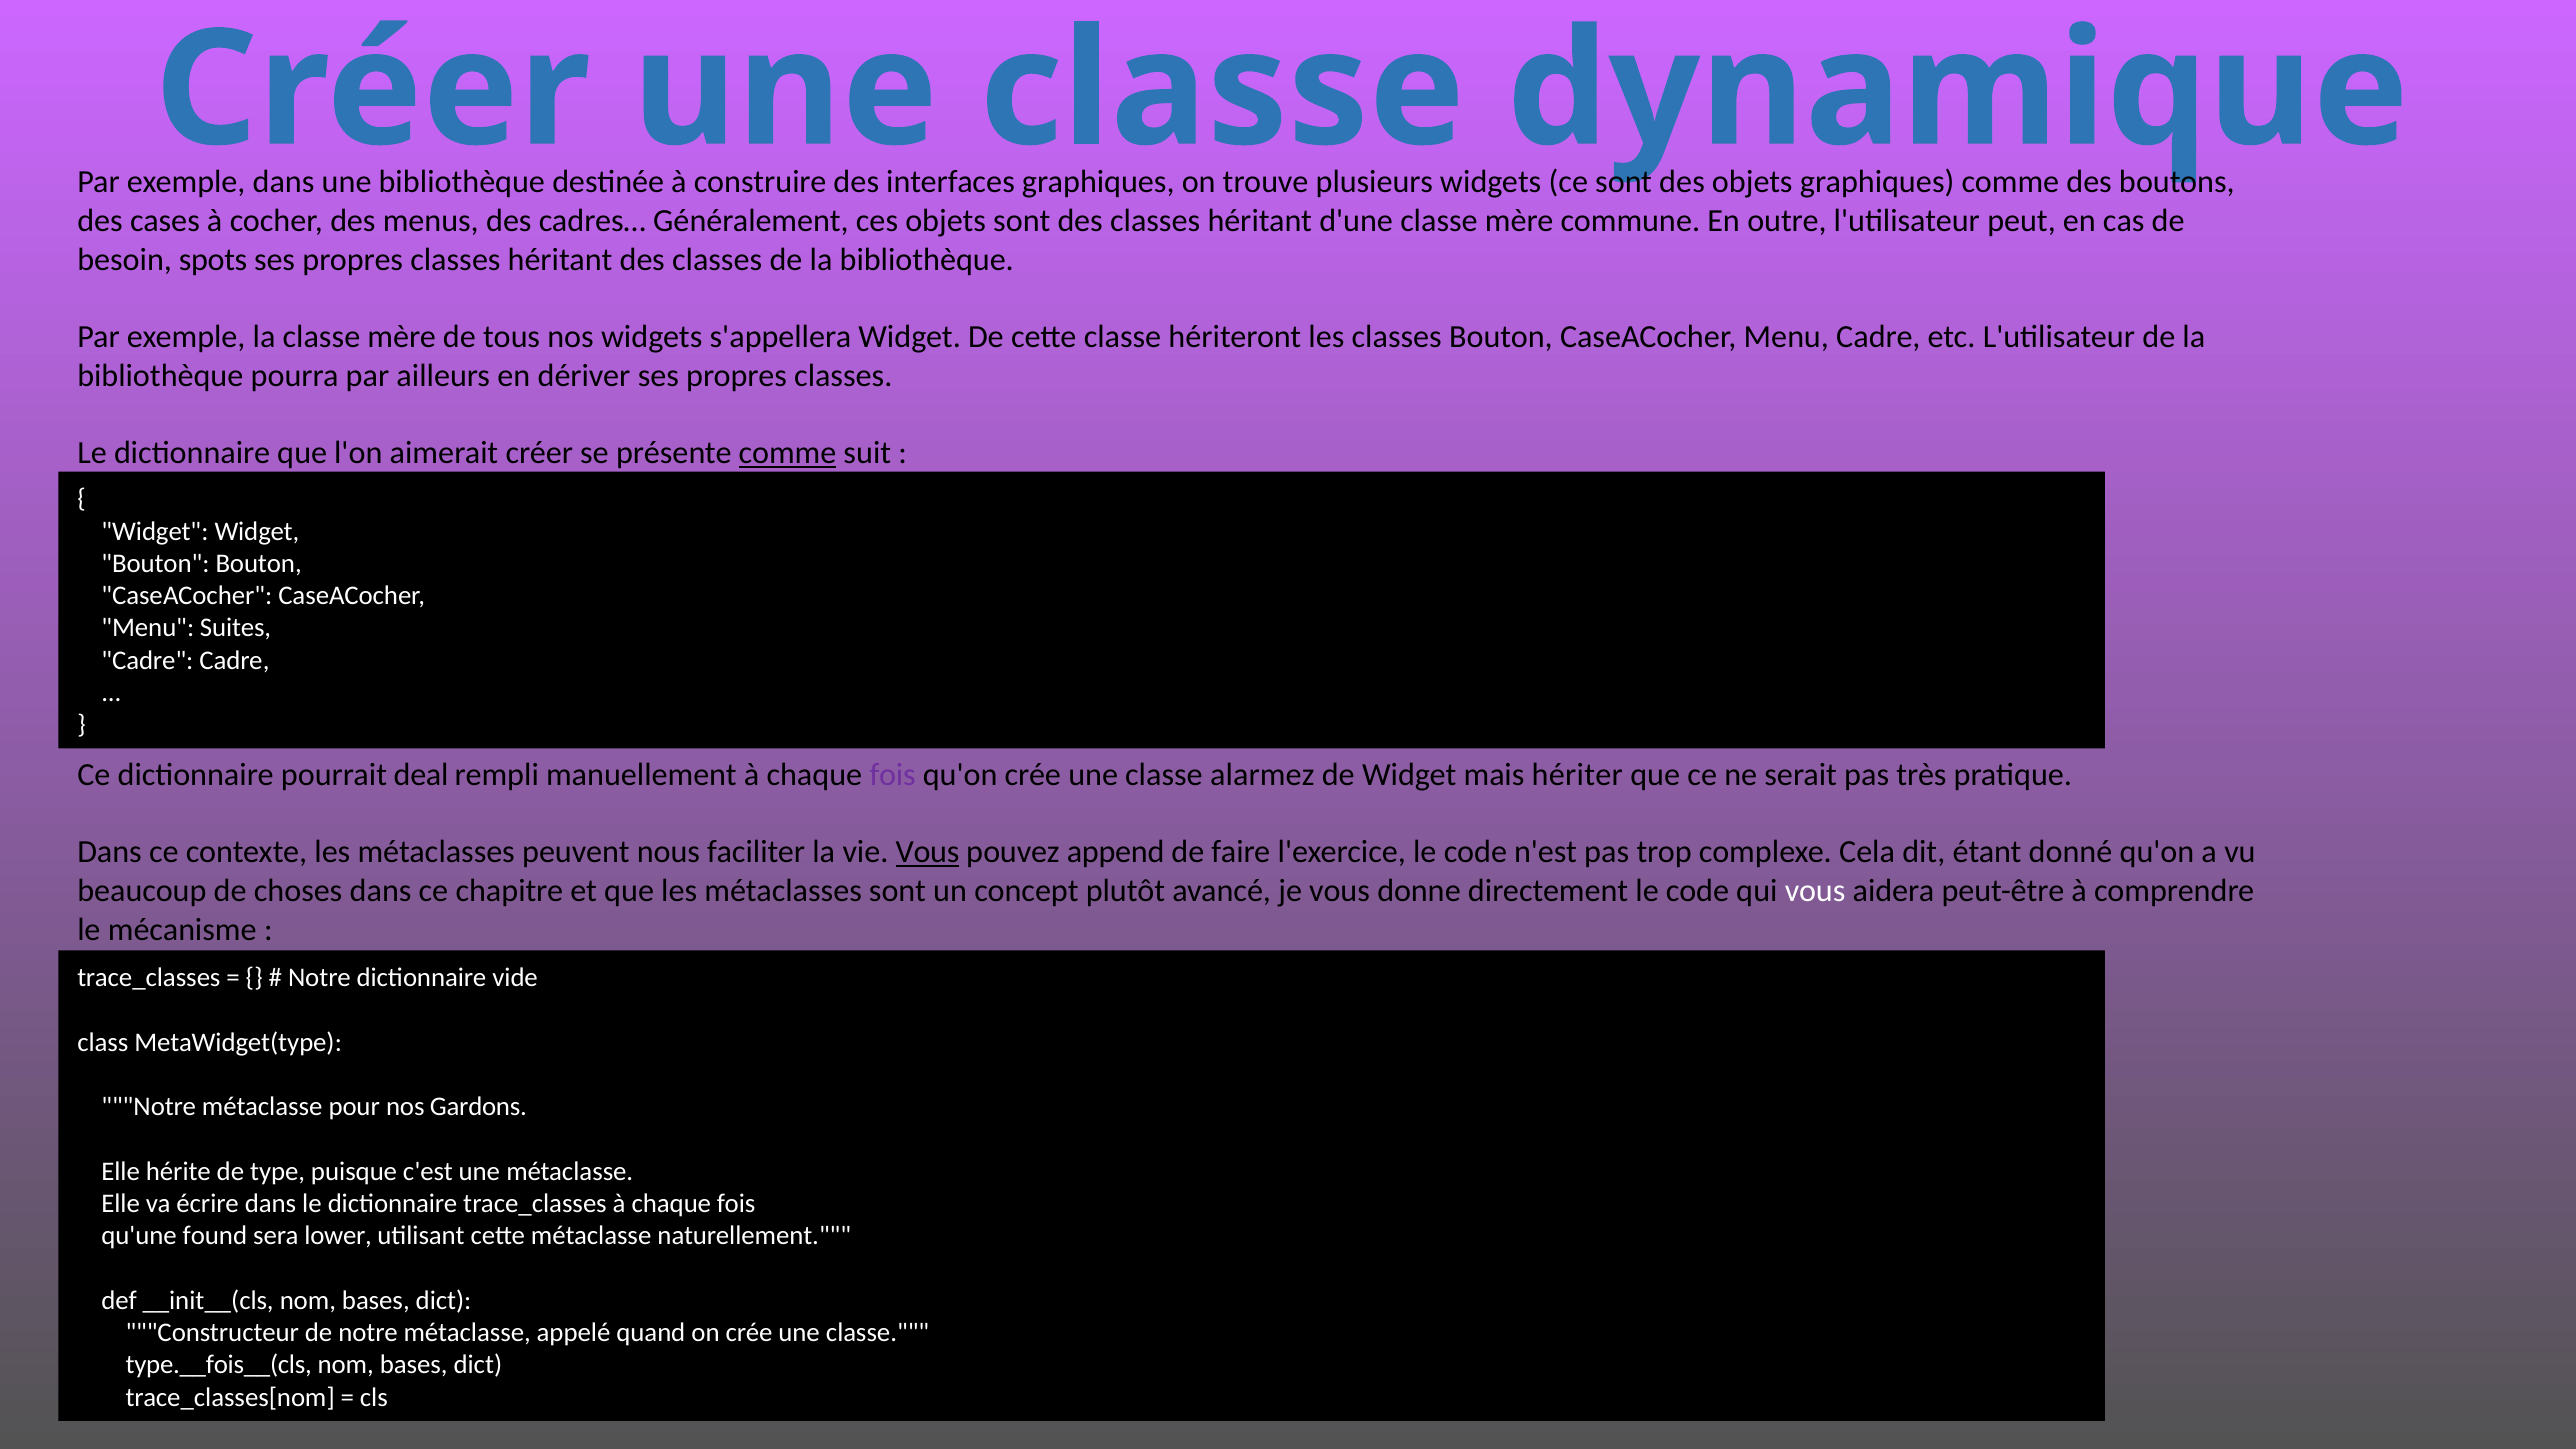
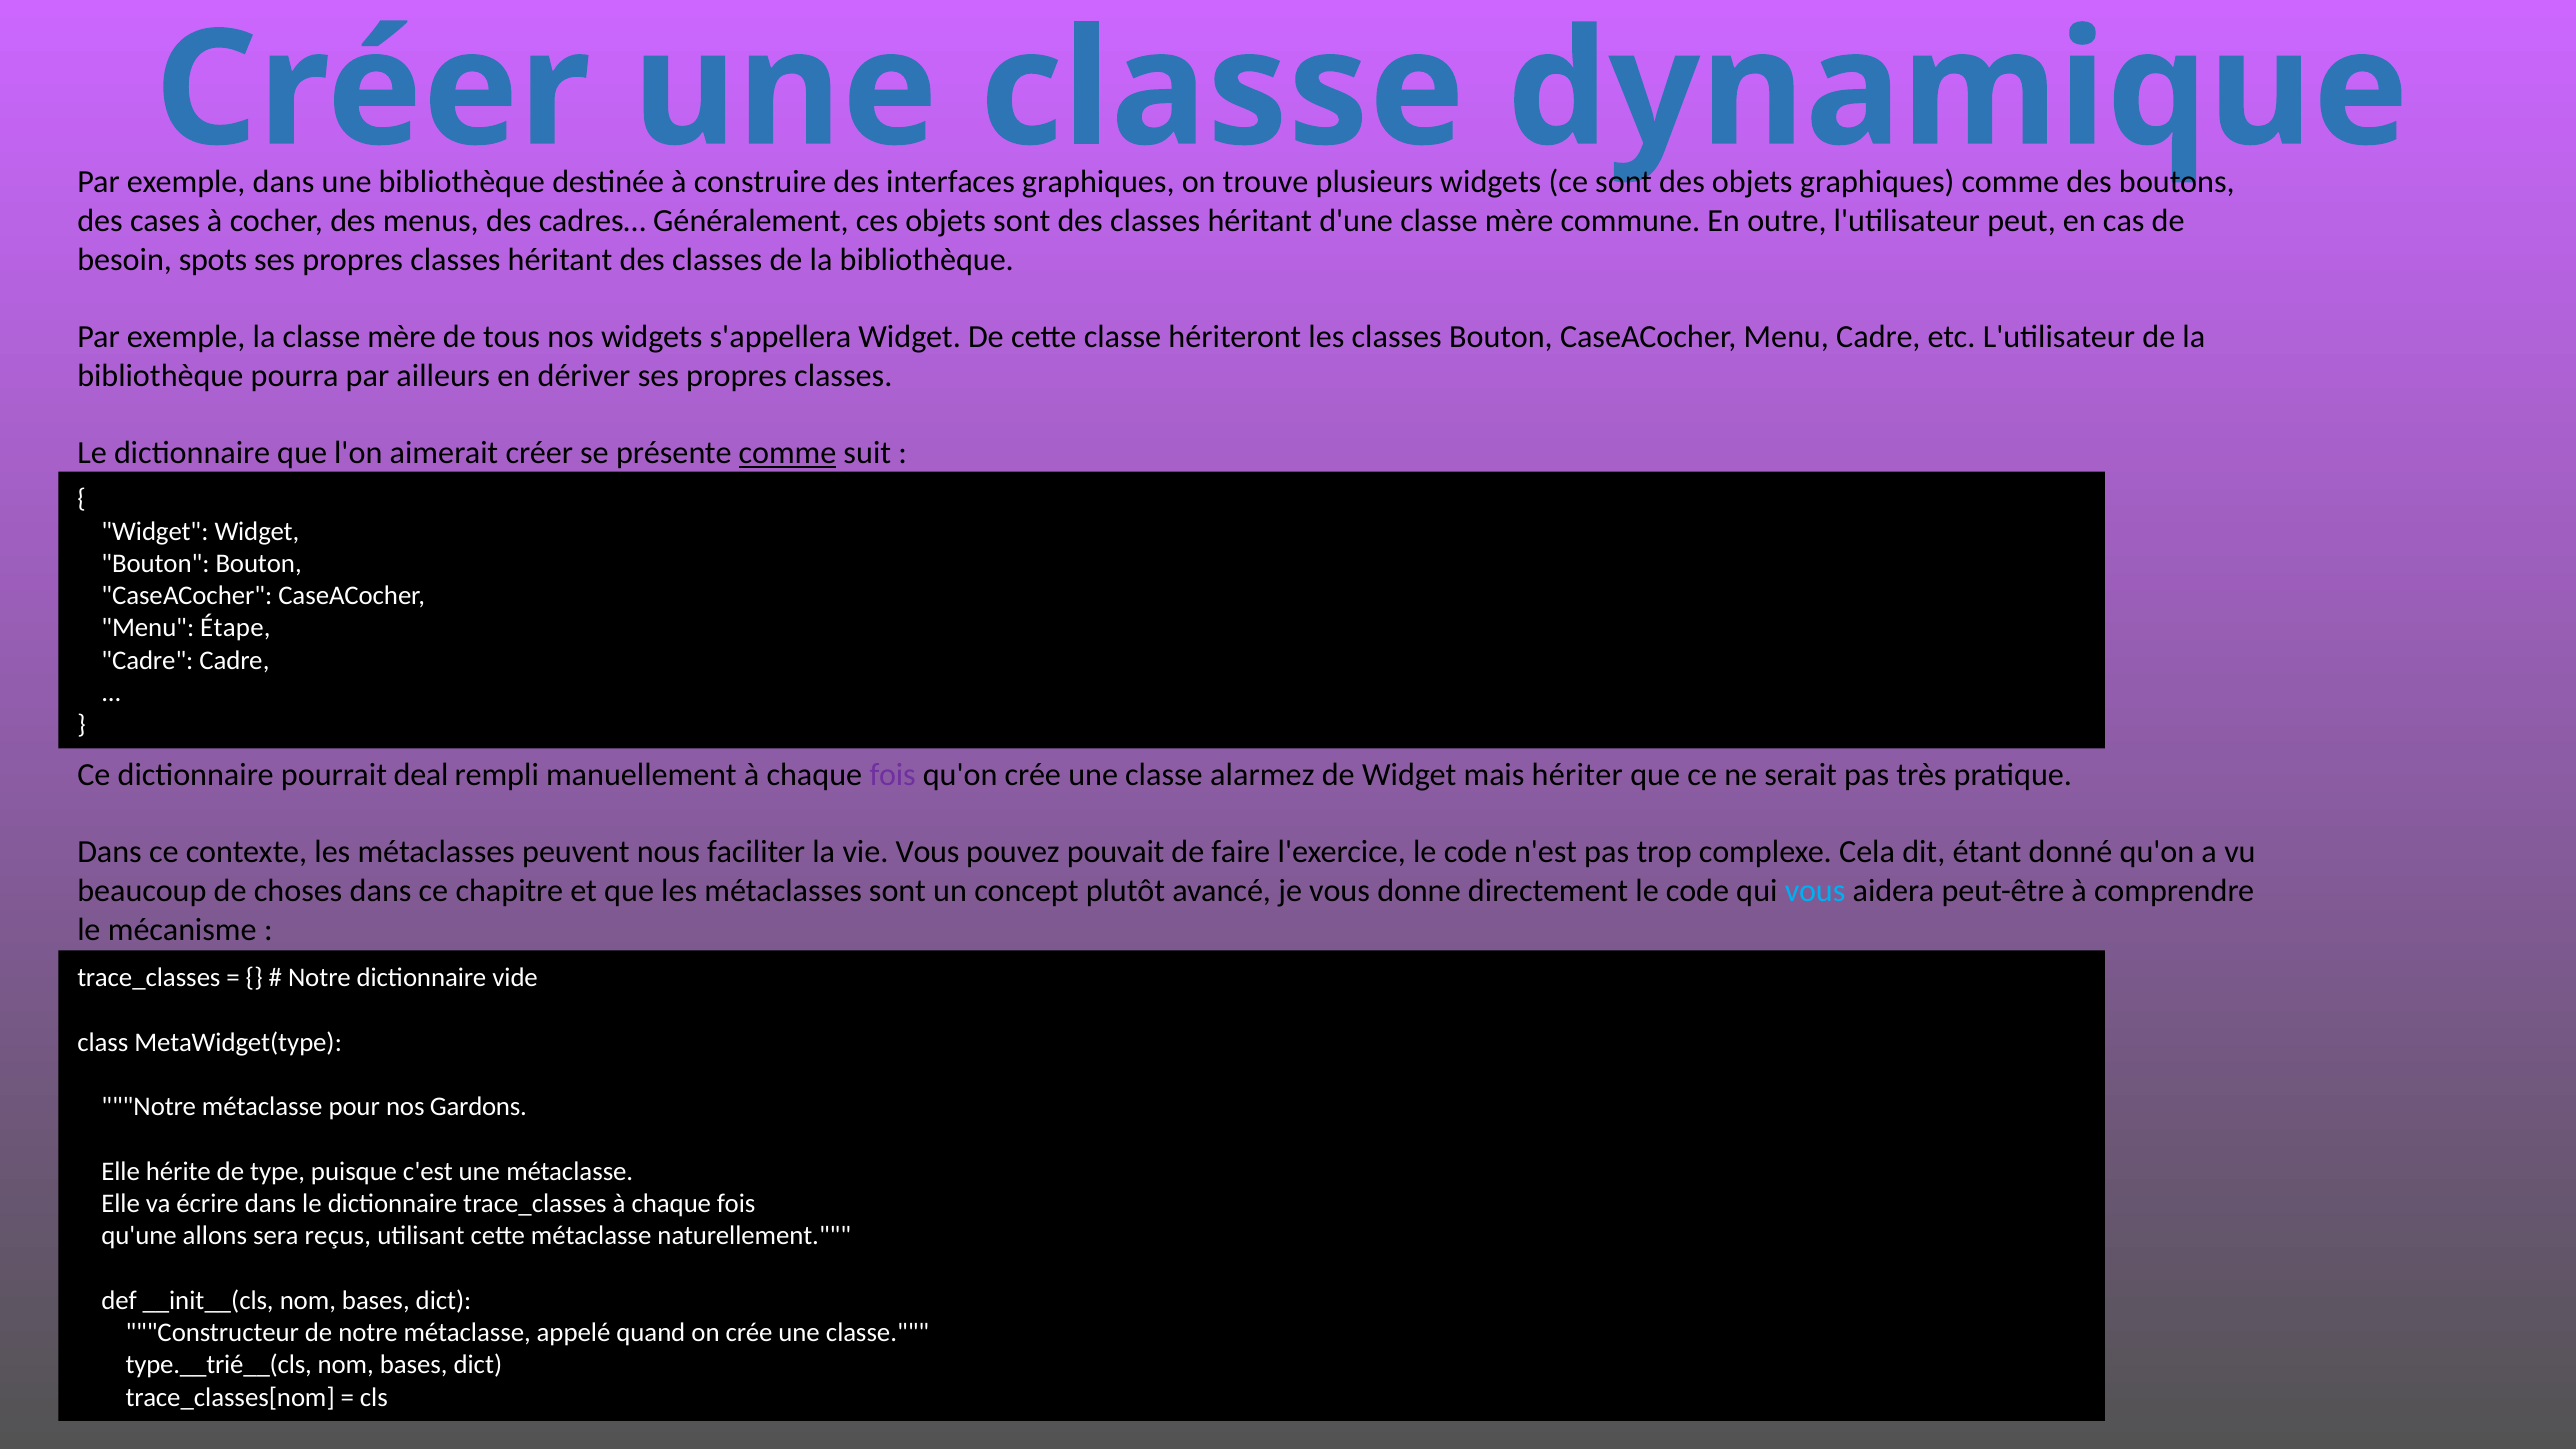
Suites: Suites -> Étape
Vous at (928, 852) underline: present -> none
append: append -> pouvait
vous at (1815, 891) colour: white -> light blue
found: found -> allons
lower: lower -> reçus
type.__fois__(cls: type.__fois__(cls -> type.__trié__(cls
